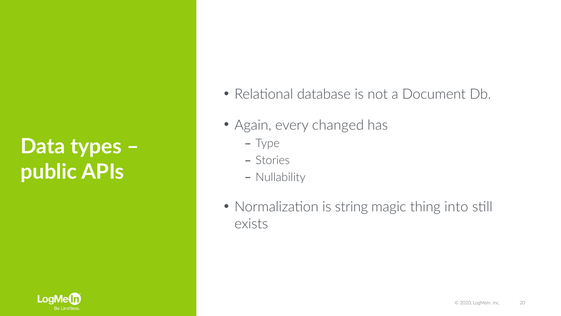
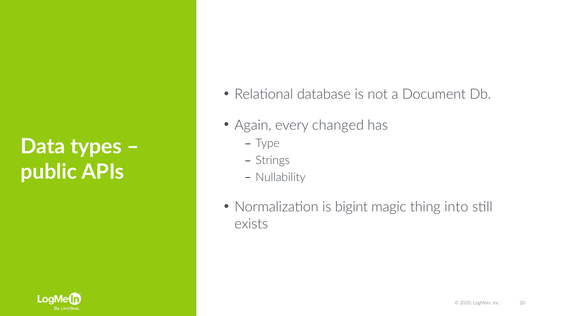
Stories: Stories -> Strings
string: string -> bigint
